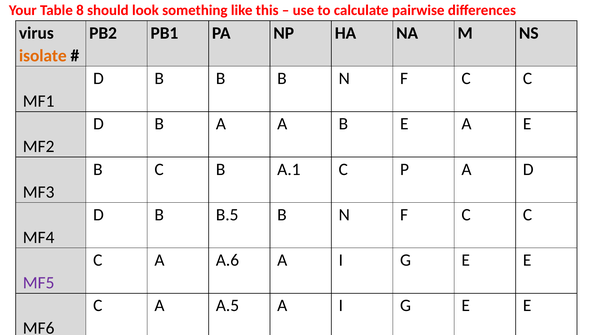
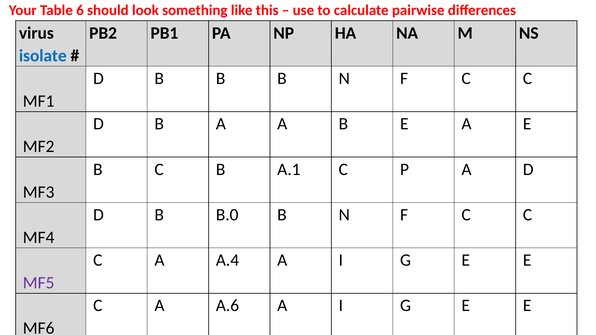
8: 8 -> 6
isolate colour: orange -> blue
B.5: B.5 -> B.0
A.6: A.6 -> A.4
A.5: A.5 -> A.6
